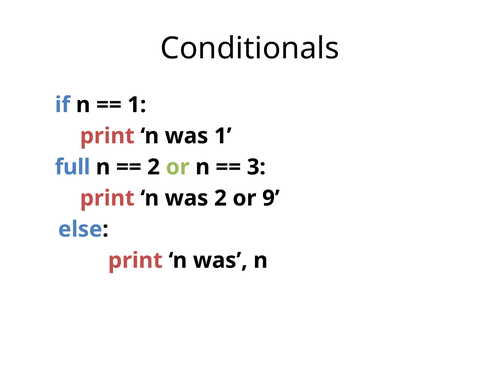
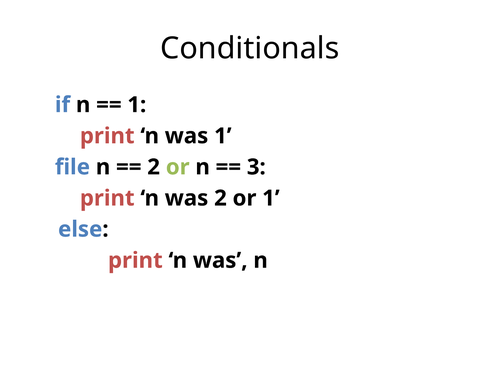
full: full -> file
or 9: 9 -> 1
